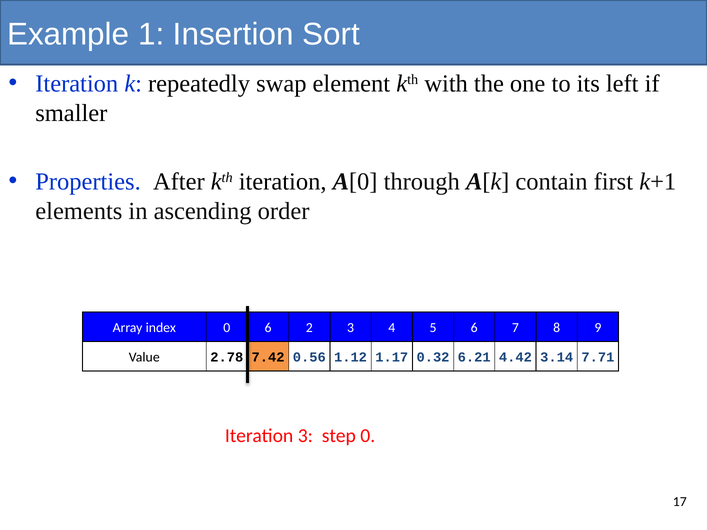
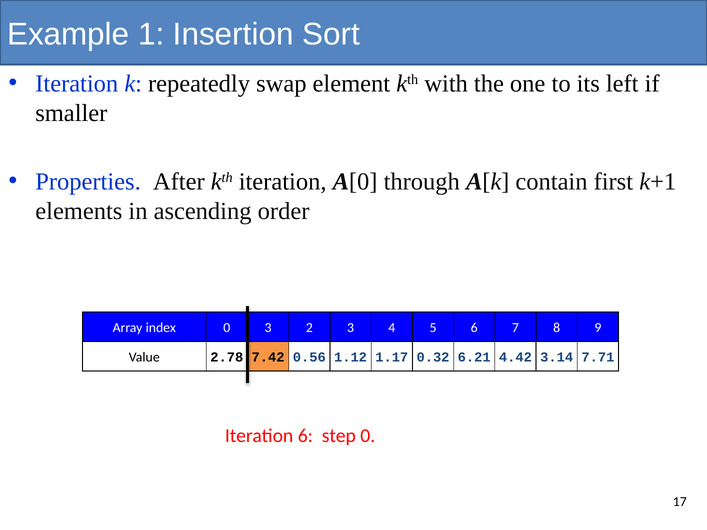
0 6: 6 -> 3
Iteration 3: 3 -> 6
